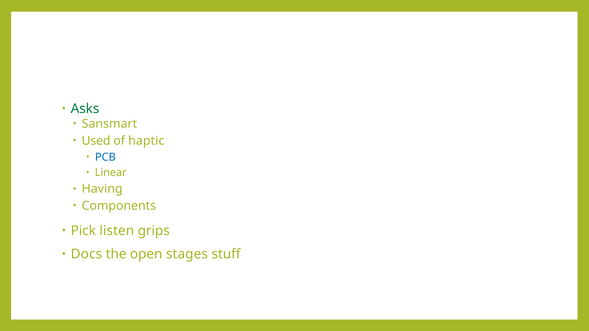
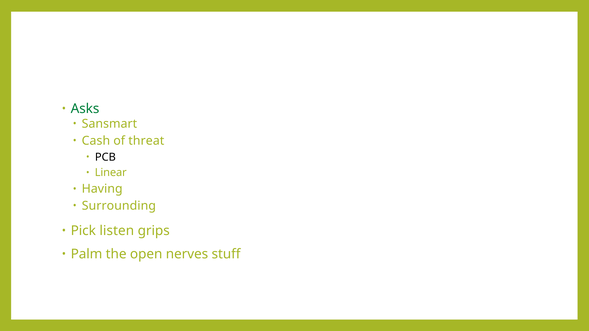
Used: Used -> Cash
haptic: haptic -> threat
PCB colour: blue -> black
Components: Components -> Surrounding
Docs: Docs -> Palm
stages: stages -> nerves
